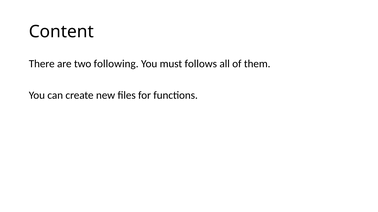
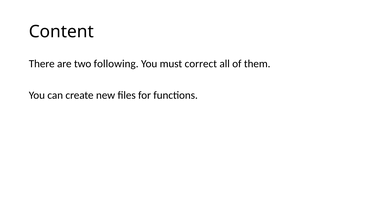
follows: follows -> correct
